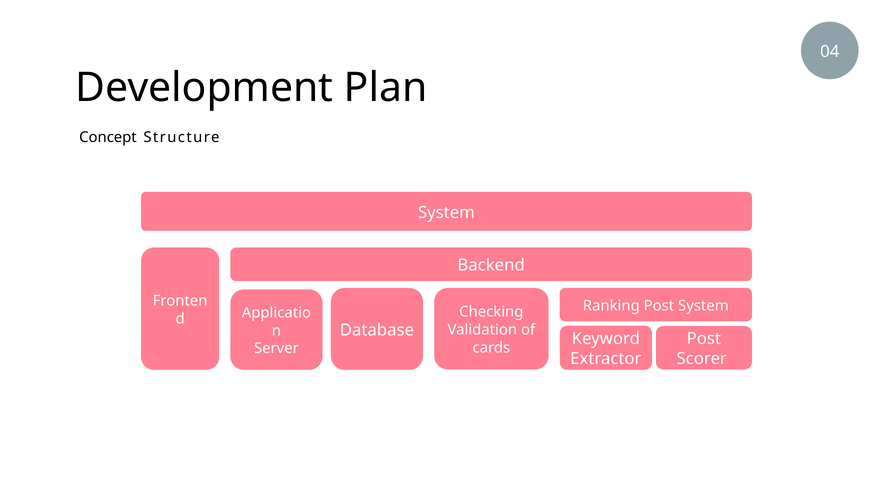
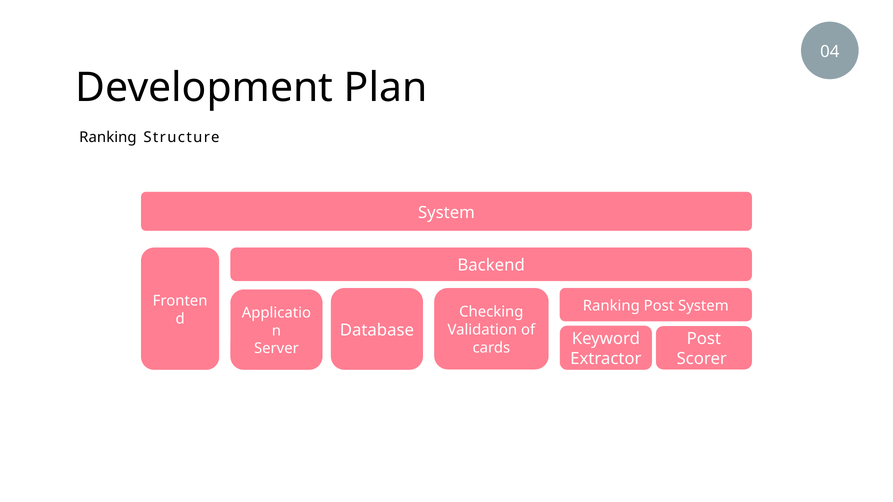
Concept at (108, 137): Concept -> Ranking
